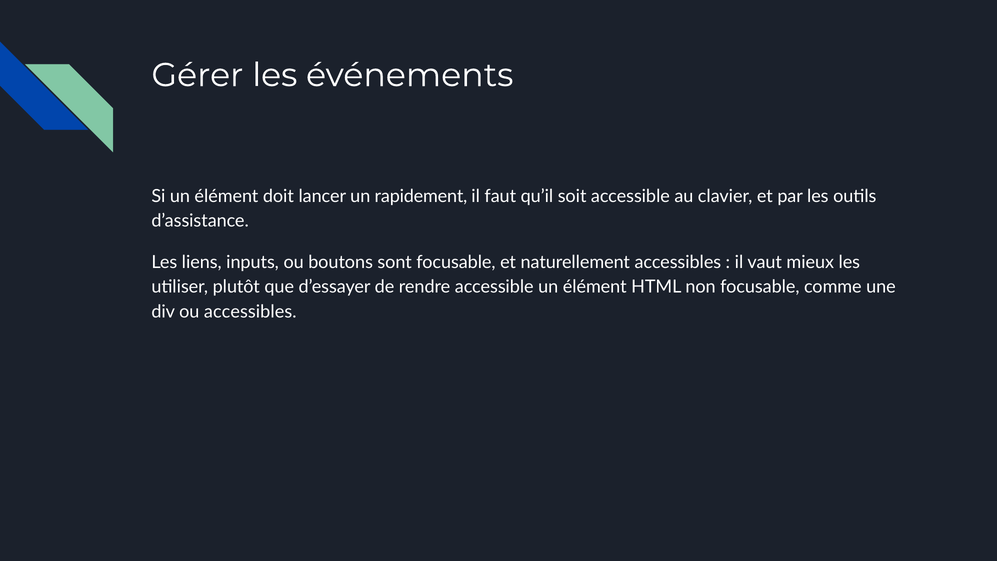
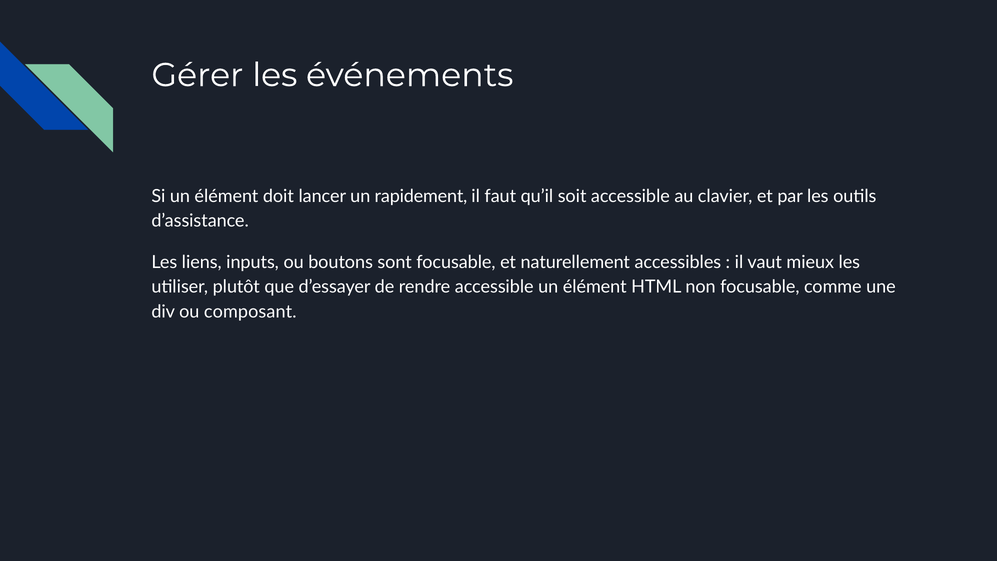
ou accessibles: accessibles -> composant
